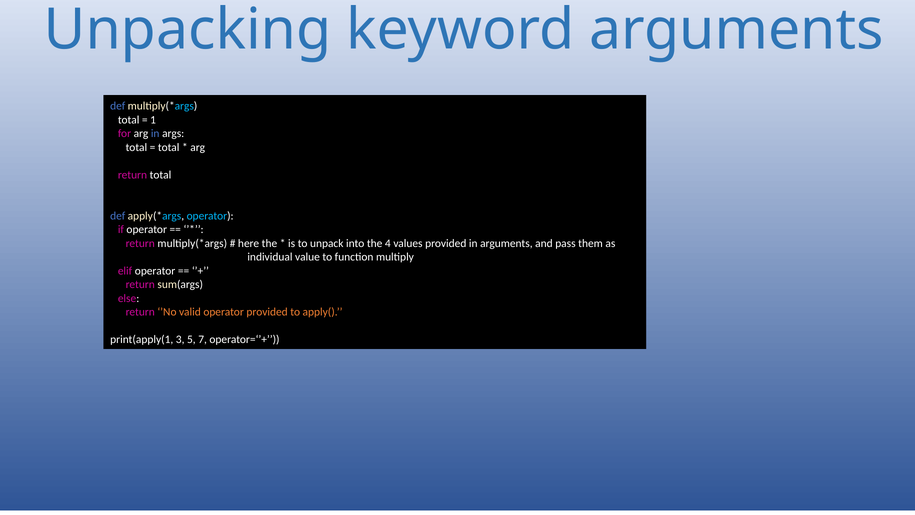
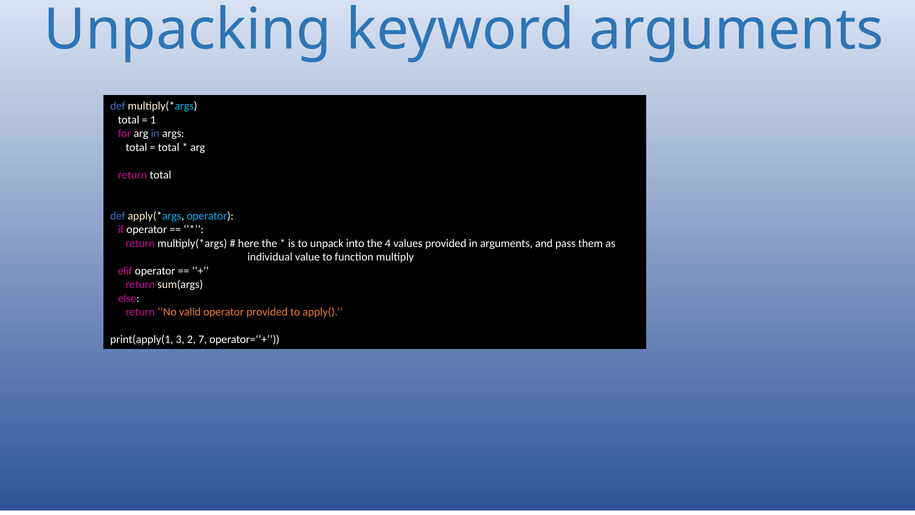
5: 5 -> 2
